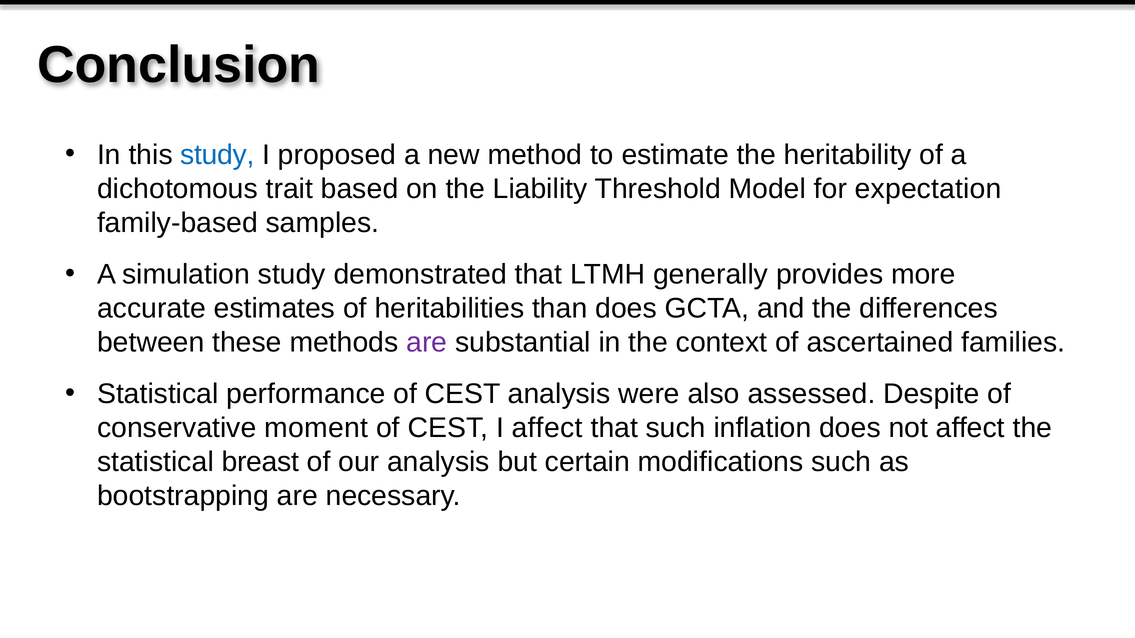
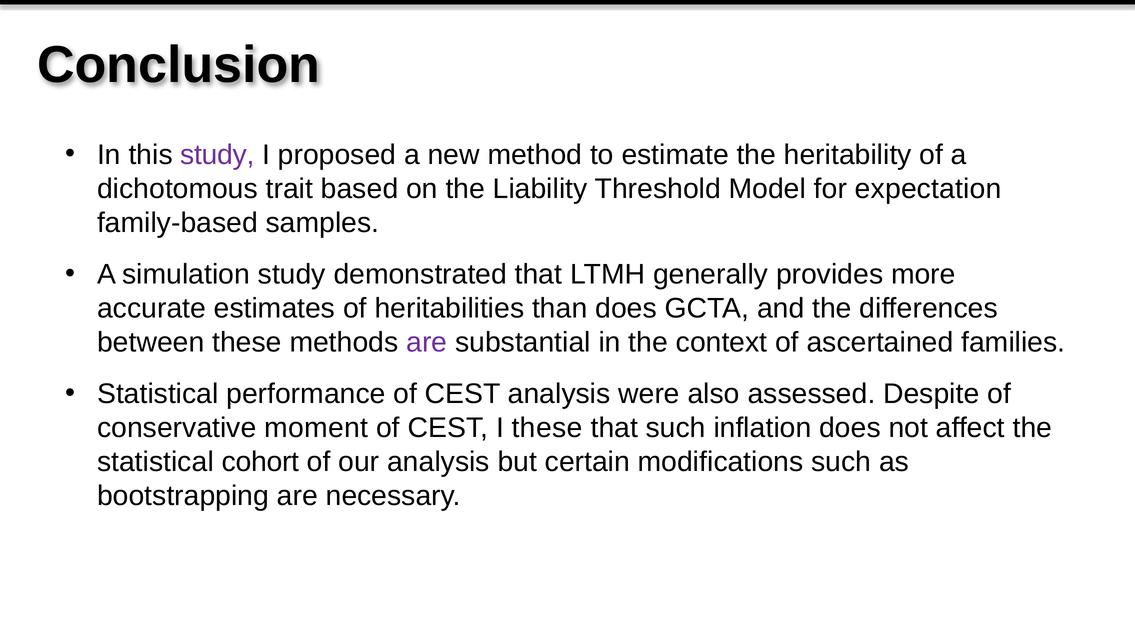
study at (218, 155) colour: blue -> purple
I affect: affect -> these
breast: breast -> cohort
